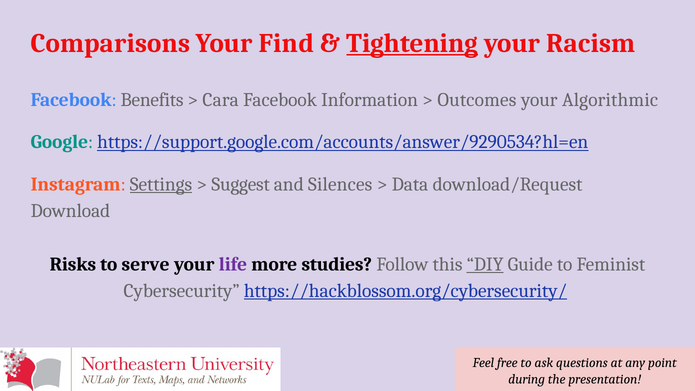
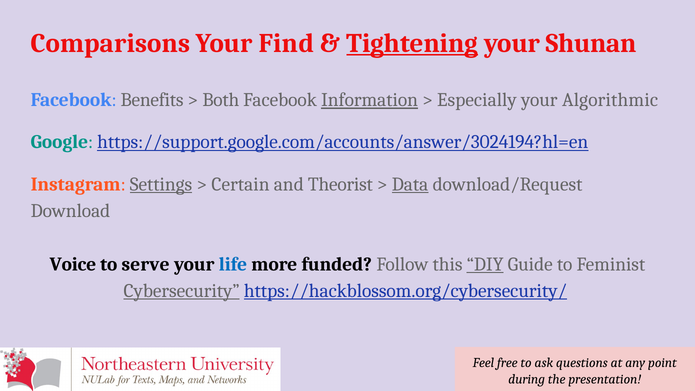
Racism: Racism -> Shunan
Cara: Cara -> Both
Information underline: none -> present
Outcomes: Outcomes -> Especially
https://support.google.com/accounts/answer/9290534?hl=en: https://support.google.com/accounts/answer/9290534?hl=en -> https://support.google.com/accounts/answer/3024194?hl=en
Suggest: Suggest -> Certain
Silences: Silences -> Theorist
Data underline: none -> present
Risks: Risks -> Voice
life colour: purple -> blue
studies: studies -> funded
Cybersecurity underline: none -> present
